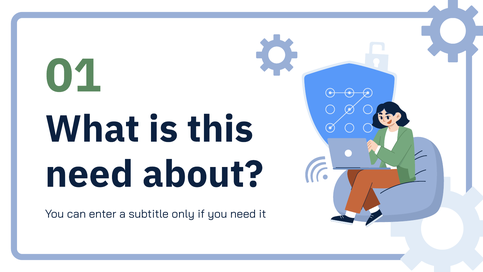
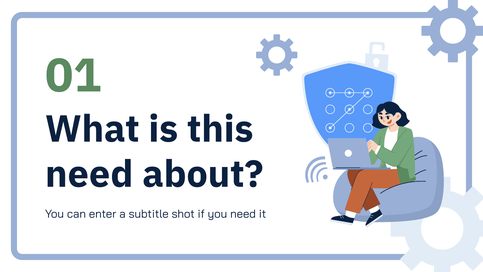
only: only -> shot
